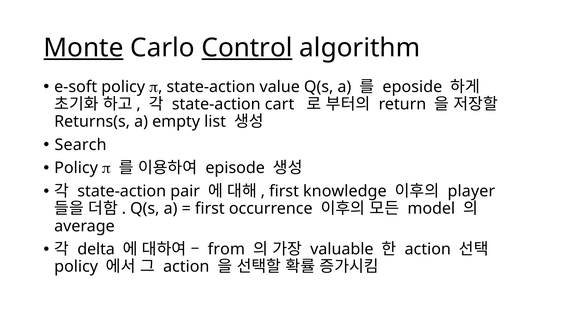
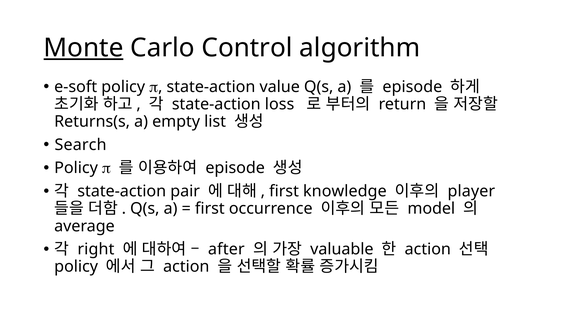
Control underline: present -> none
eposide at (412, 87): eposide -> episode
cart: cart -> loss
delta: delta -> right
from: from -> after
